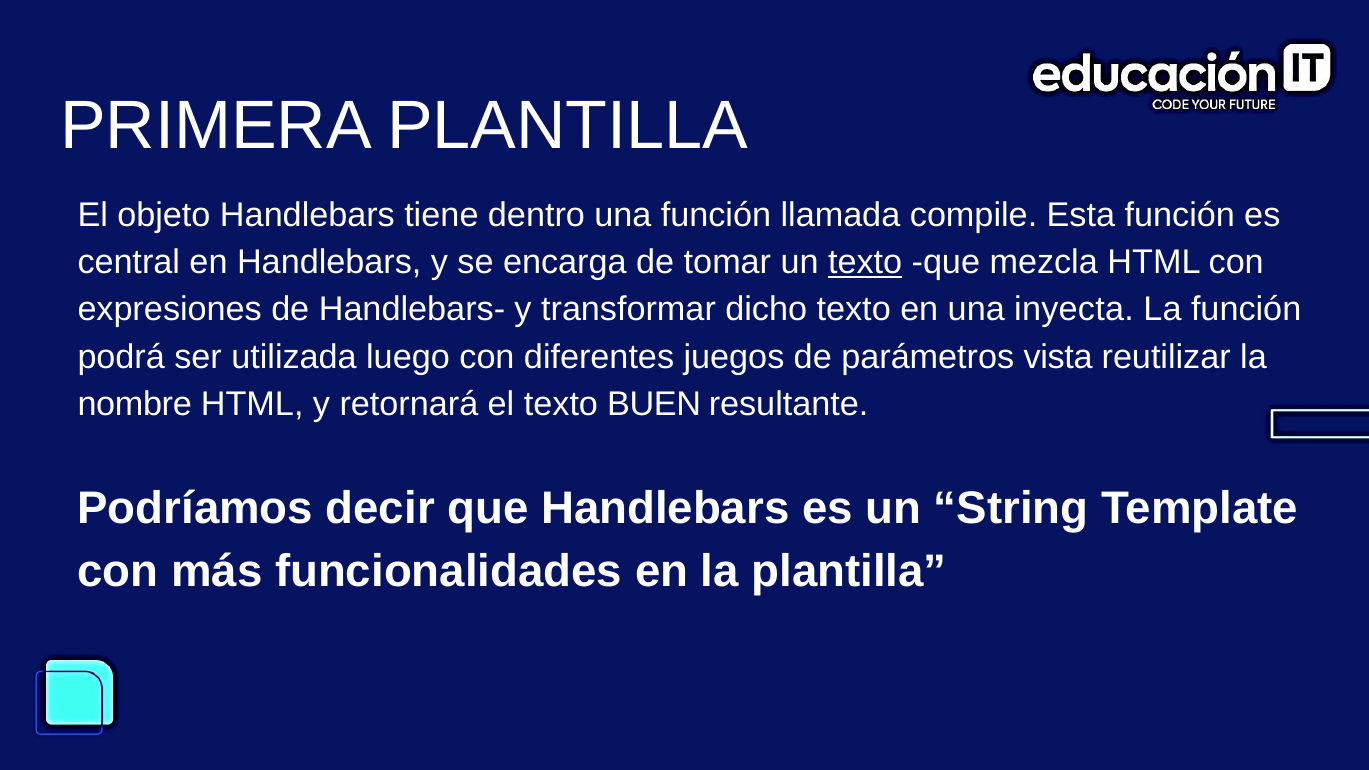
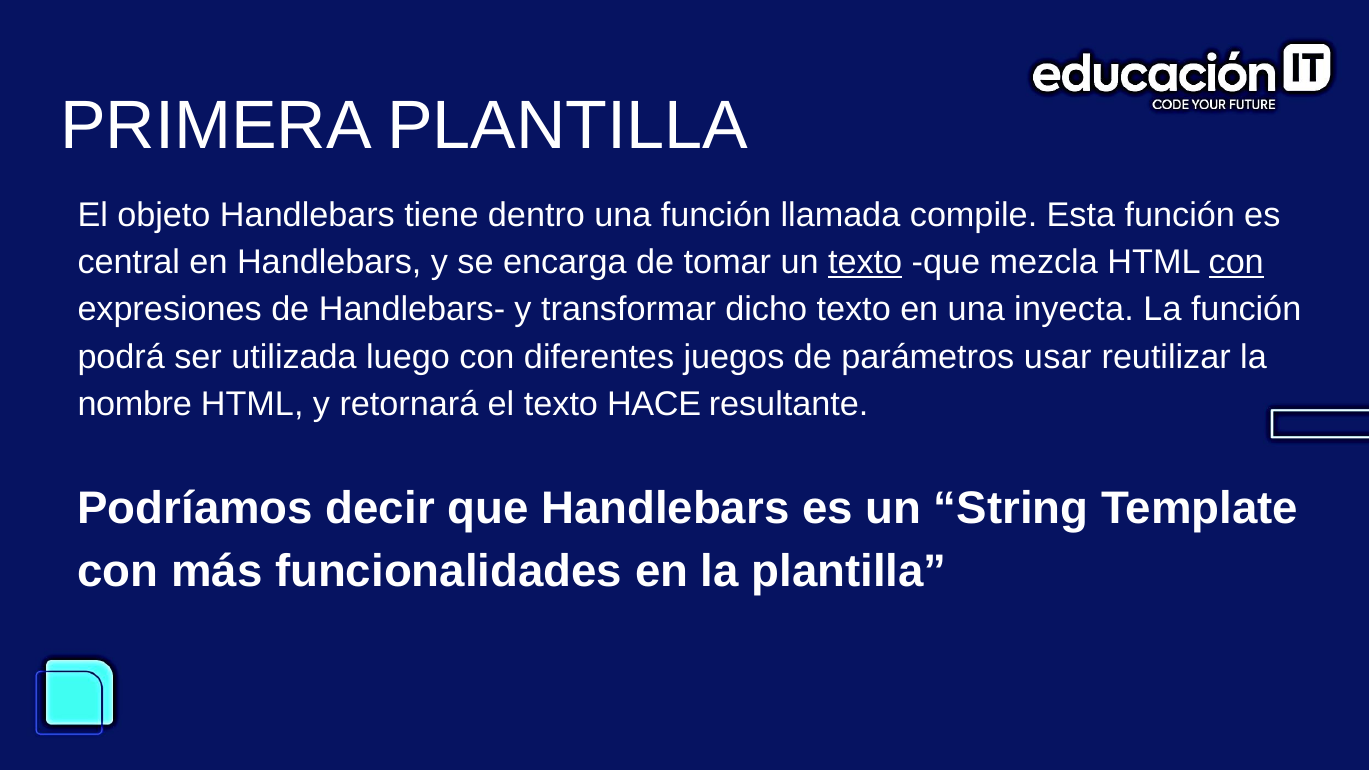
con at (1236, 263) underline: none -> present
vista: vista -> usar
BUEN: BUEN -> HACE
